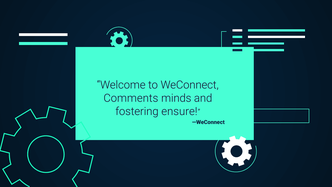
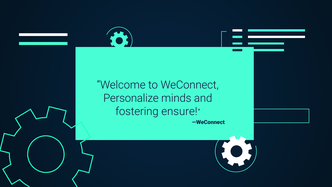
Comments: Comments -> Personalize
